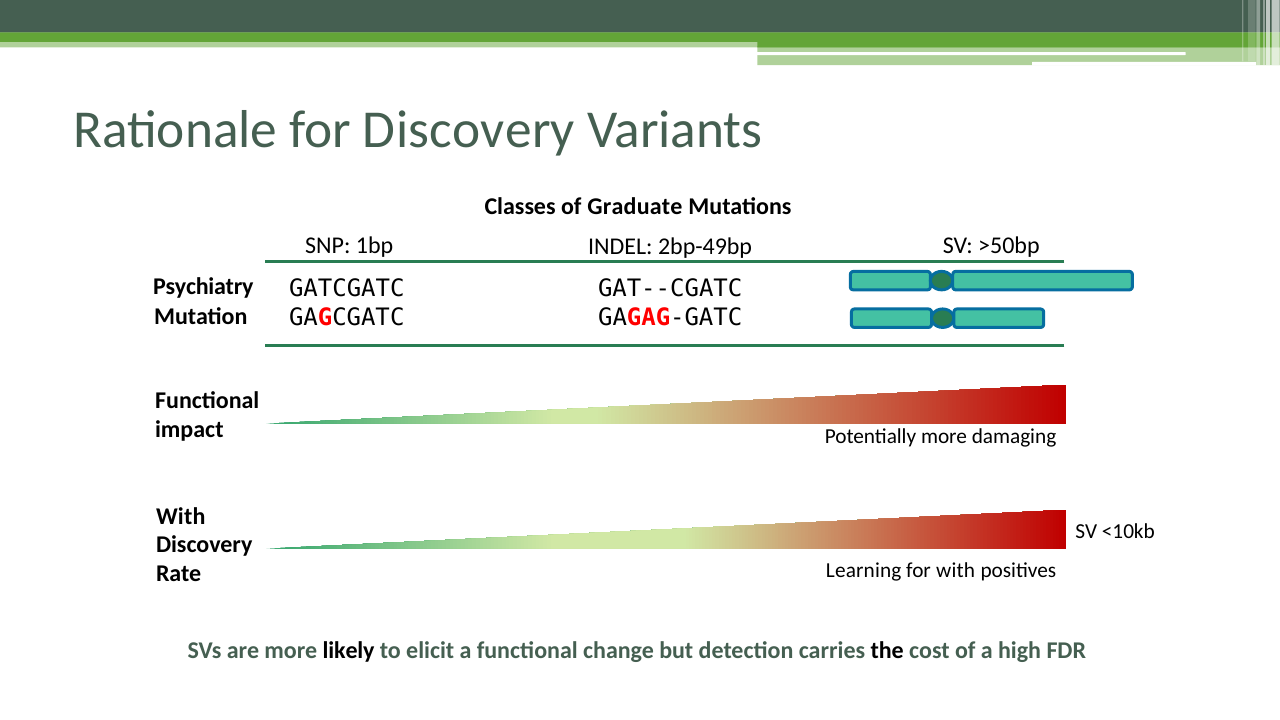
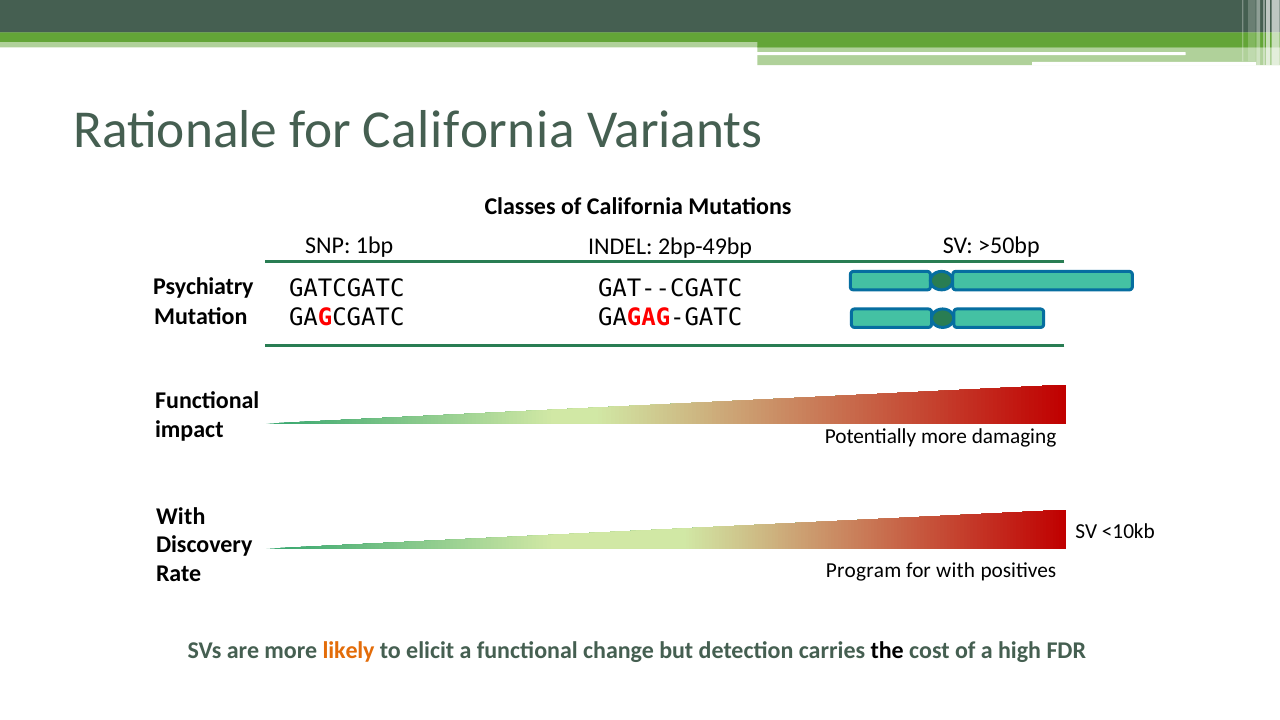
for Discovery: Discovery -> California
of Graduate: Graduate -> California
Learning: Learning -> Program
likely colour: black -> orange
